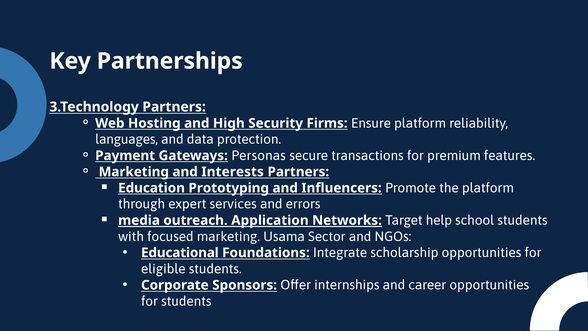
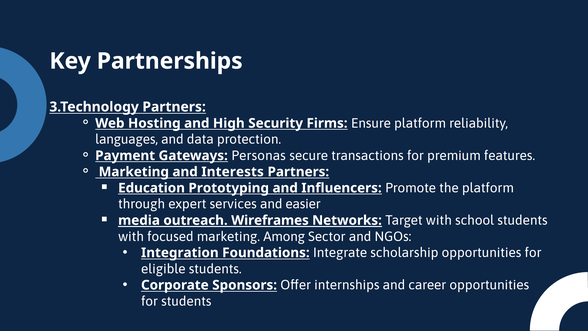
errors: errors -> easier
Application: Application -> Wireframes
Target help: help -> with
Usama: Usama -> Among
Educational: Educational -> Integration
